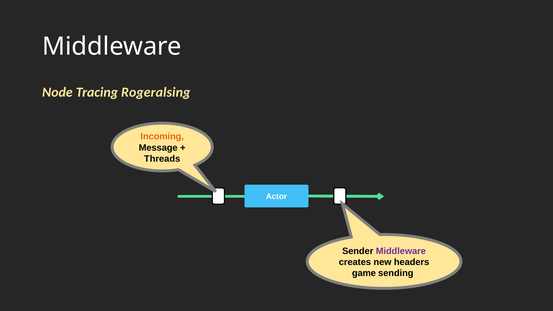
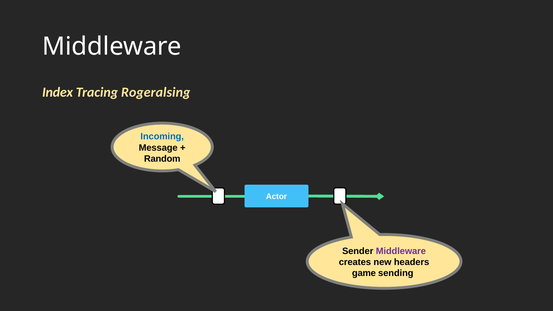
Node: Node -> Index
Incoming colour: orange -> blue
Threads: Threads -> Random
